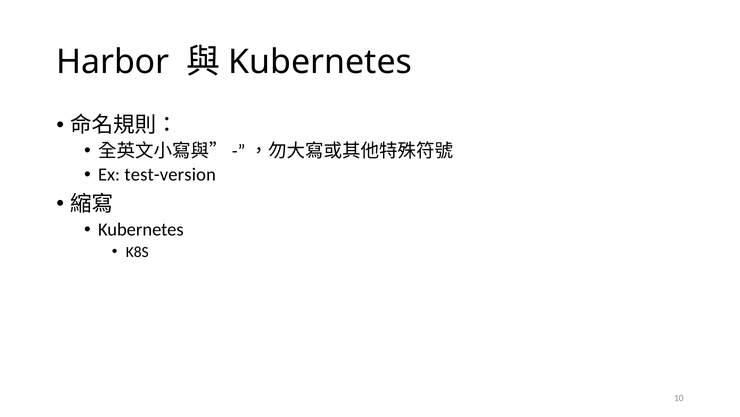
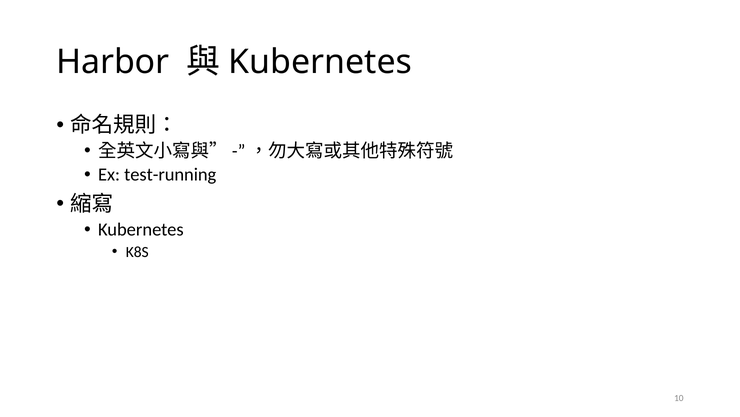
test-version: test-version -> test-running
